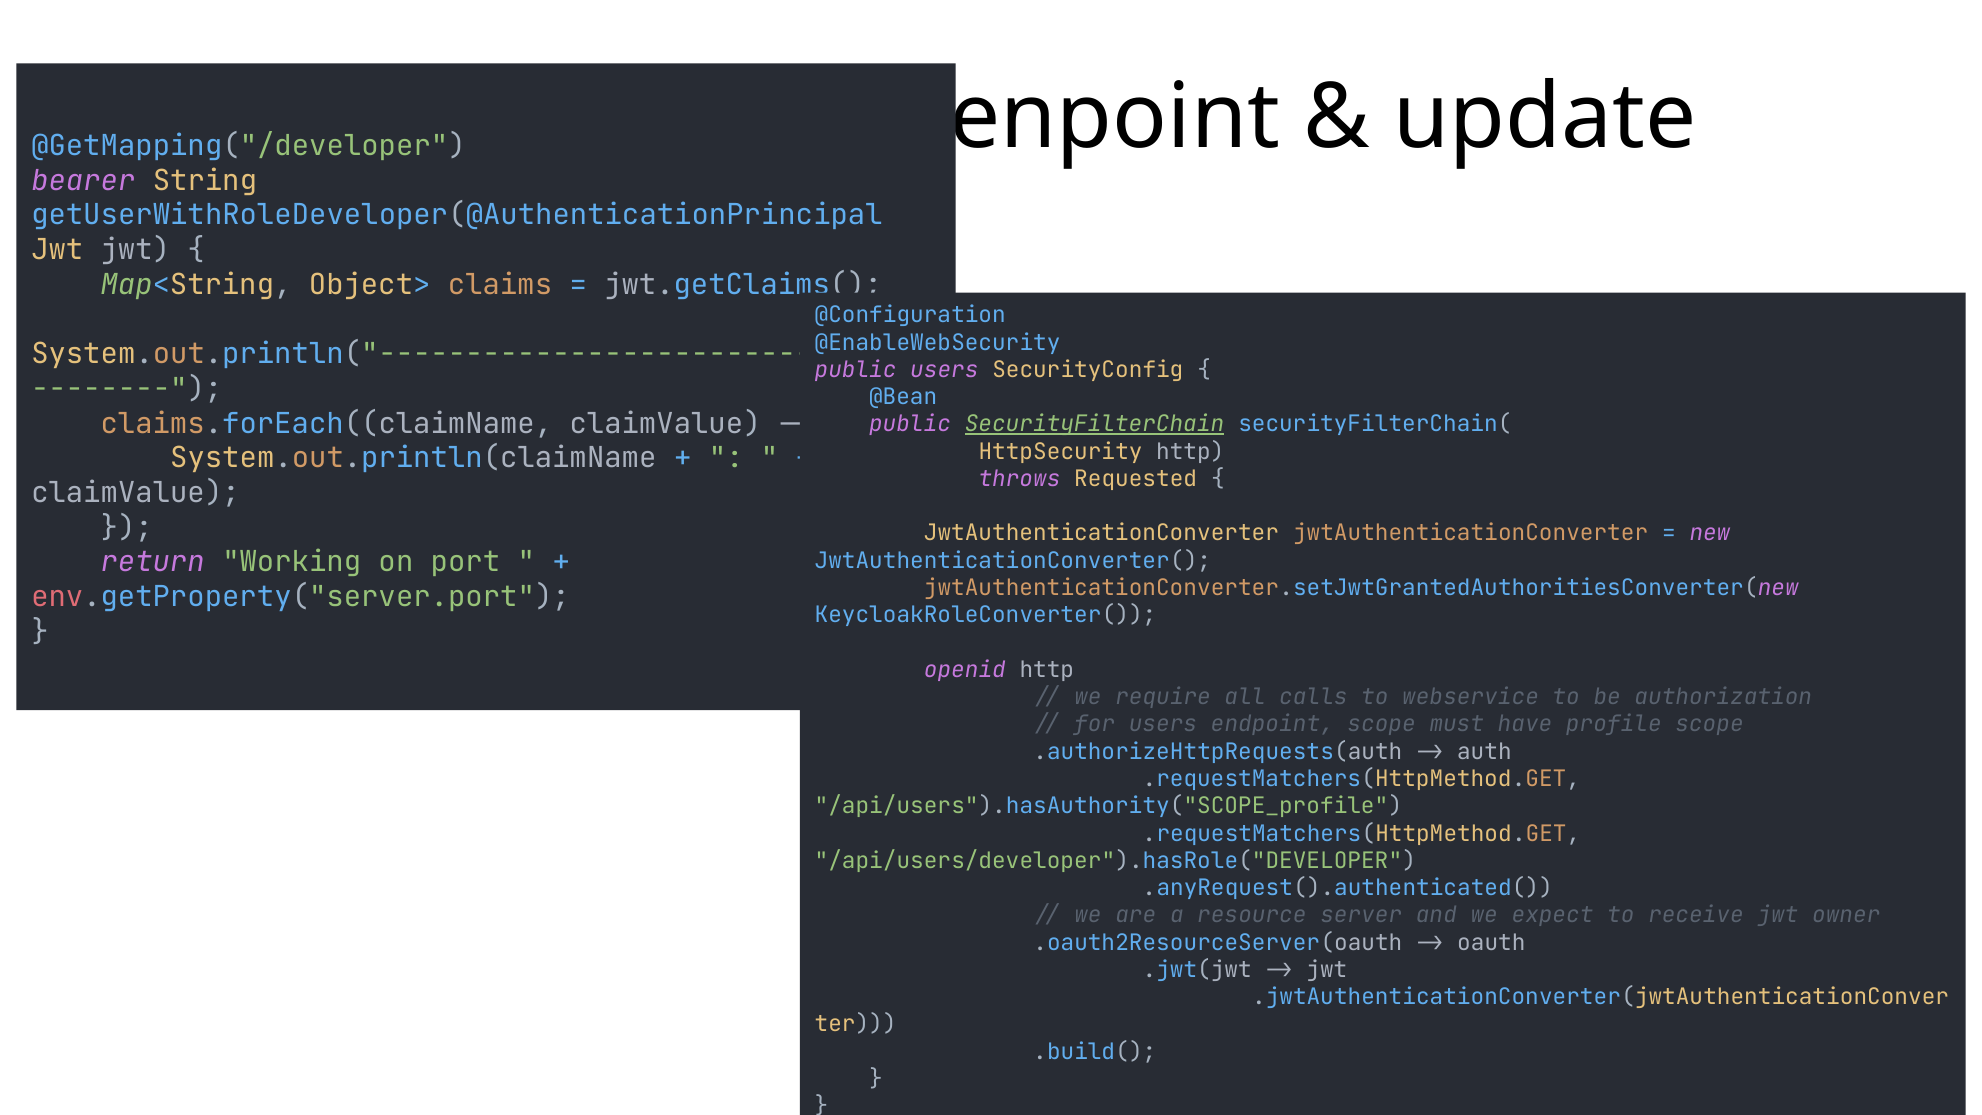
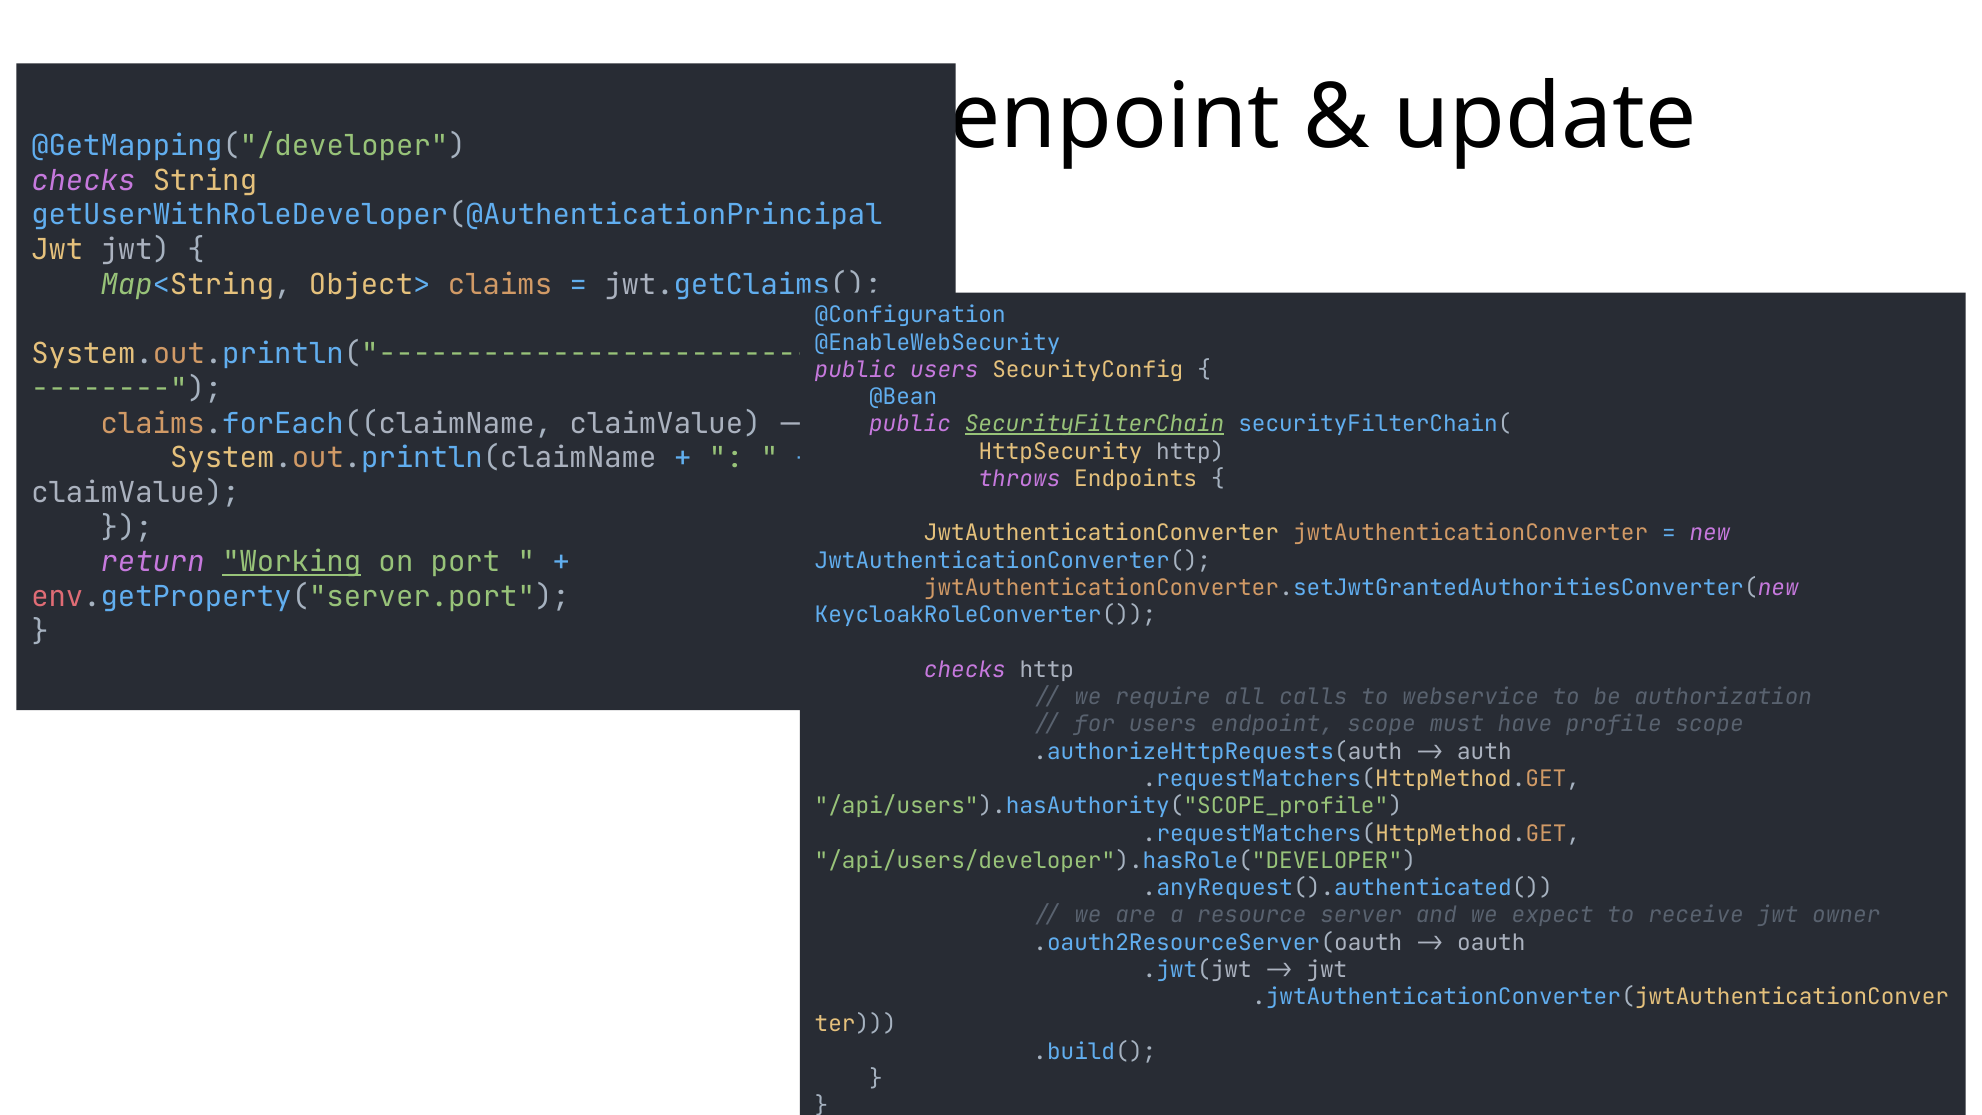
bearer at (83, 180): bearer -> checks
Requested: Requested -> Endpoints
Working underline: none -> present
openid at (965, 670): openid -> checks
